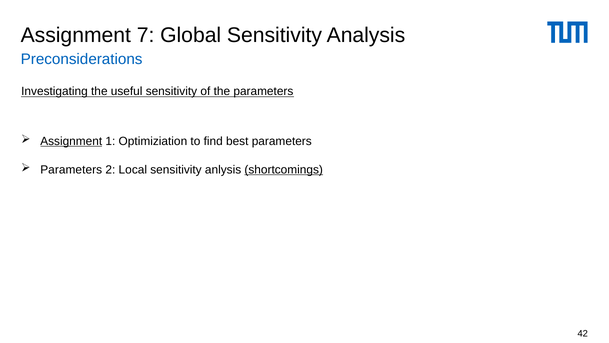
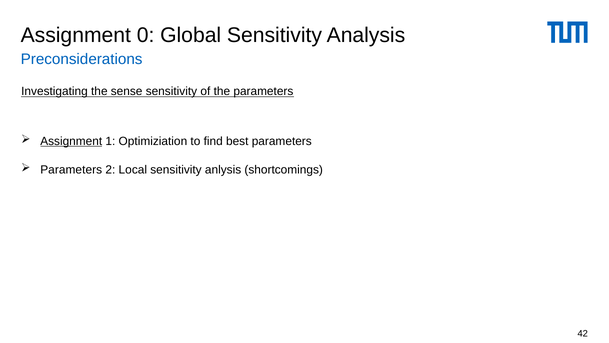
7: 7 -> 0
useful: useful -> sense
shortcomings underline: present -> none
